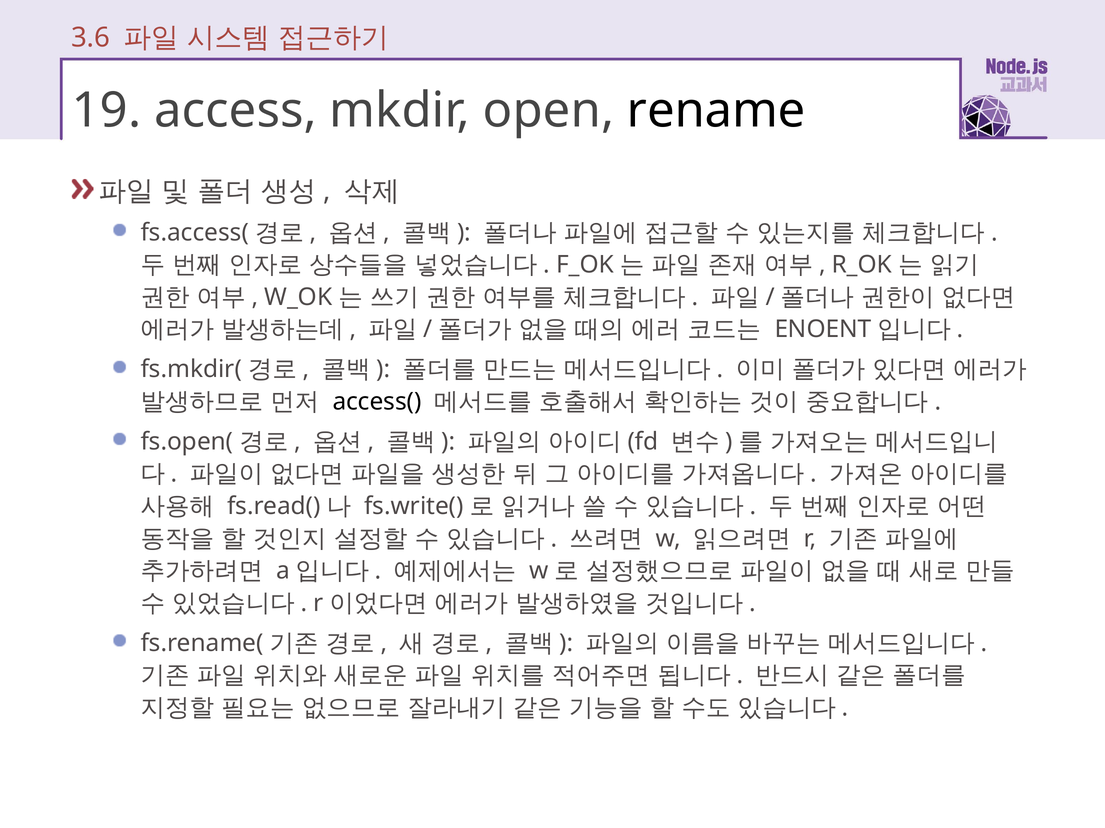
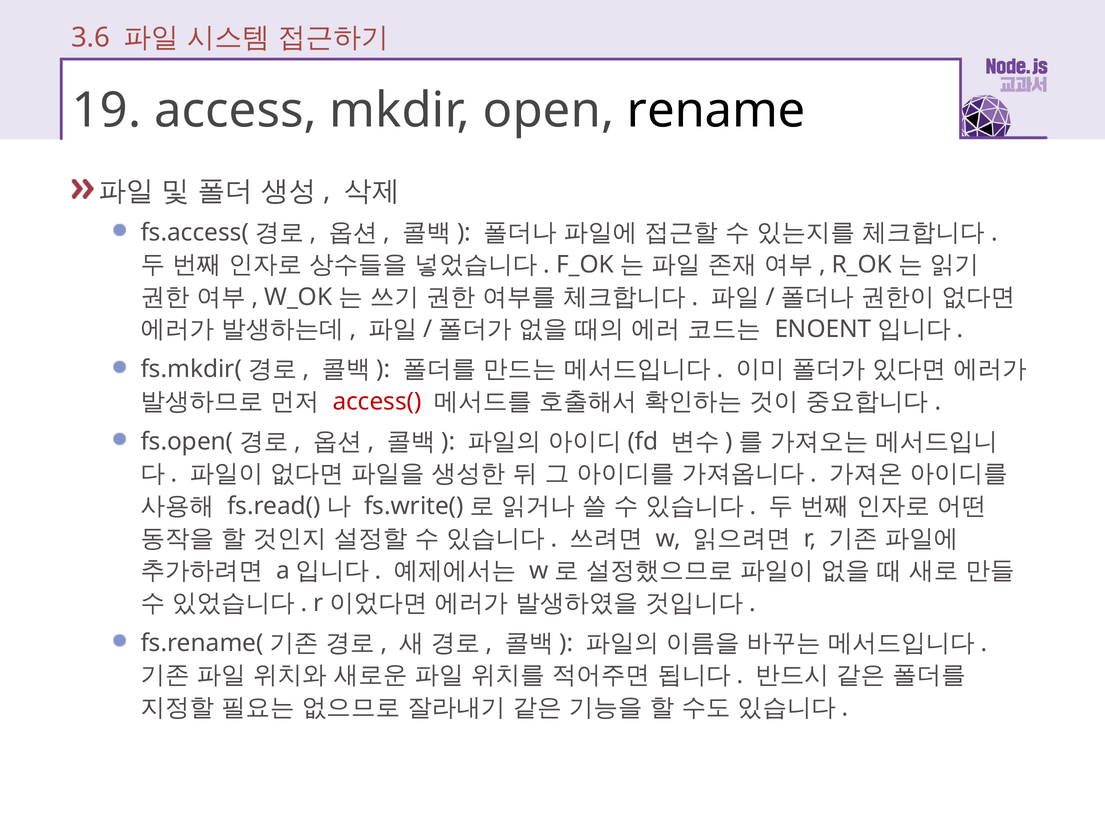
access( colour: black -> red
